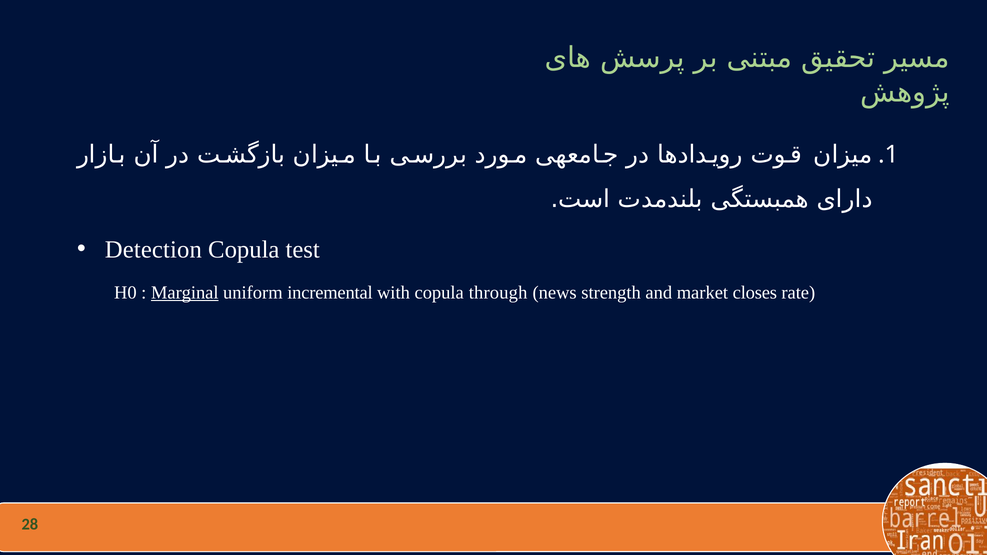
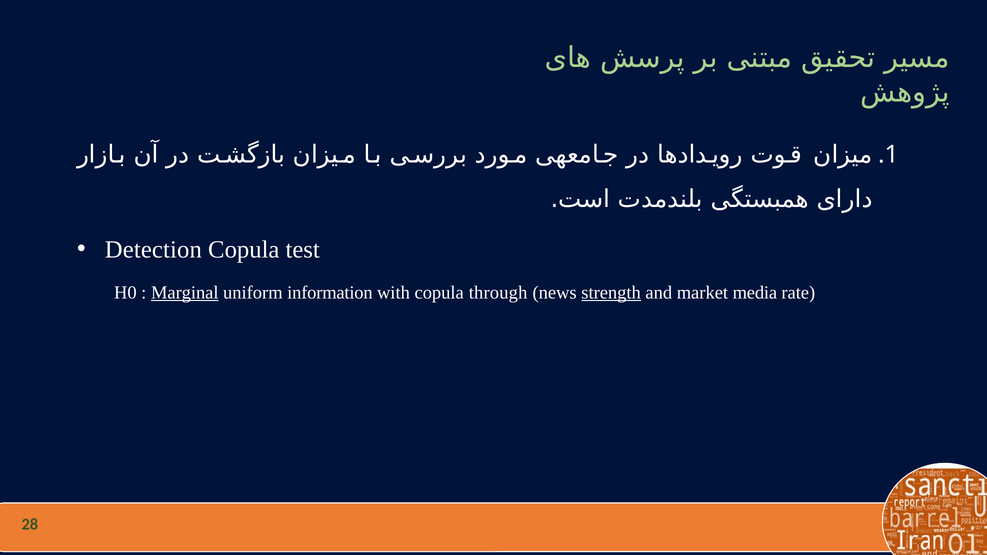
incremental: incremental -> information
strength underline: none -> present
closes: closes -> media
